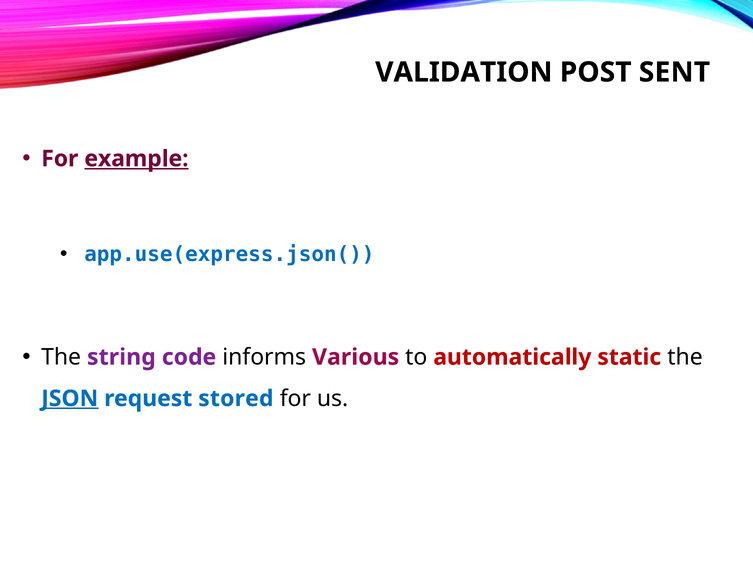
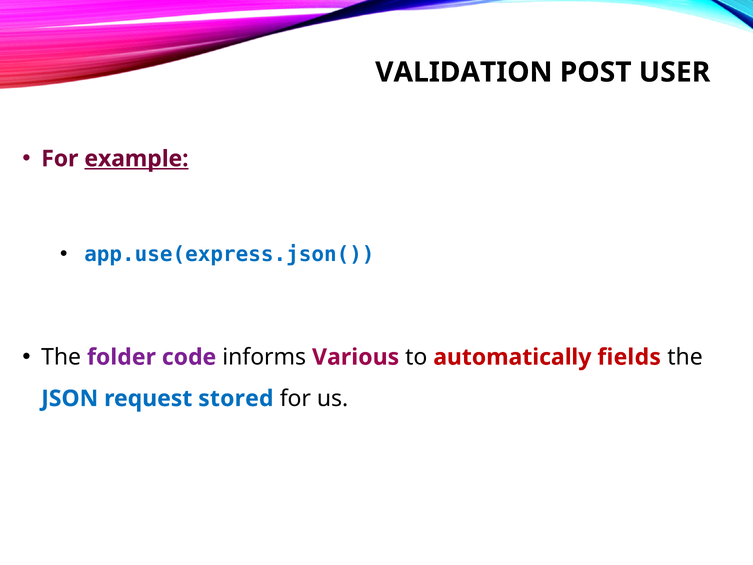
SENT: SENT -> USER
string: string -> folder
static: static -> fields
JSON underline: present -> none
